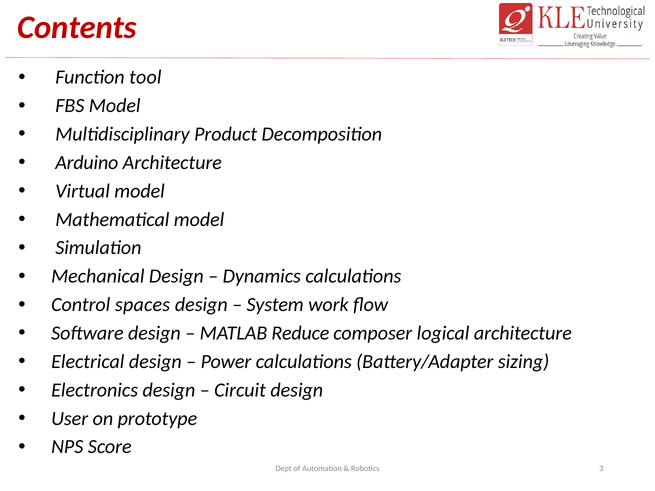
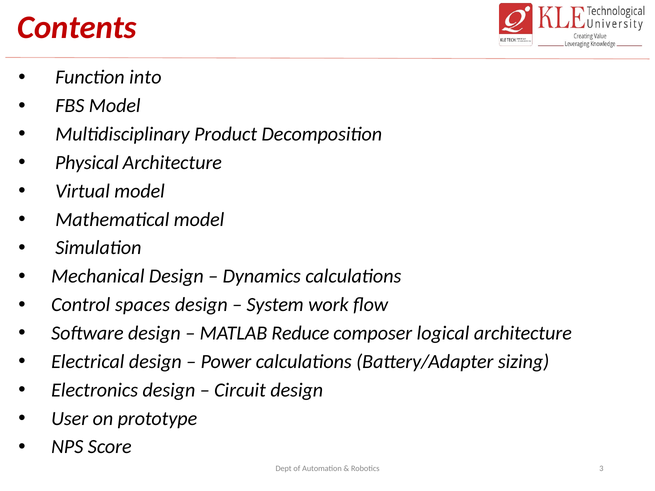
tool: tool -> into
Arduino: Arduino -> Physical
